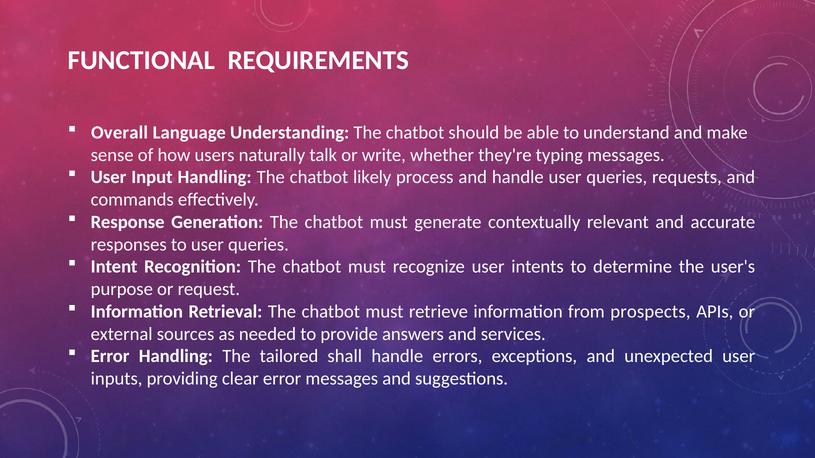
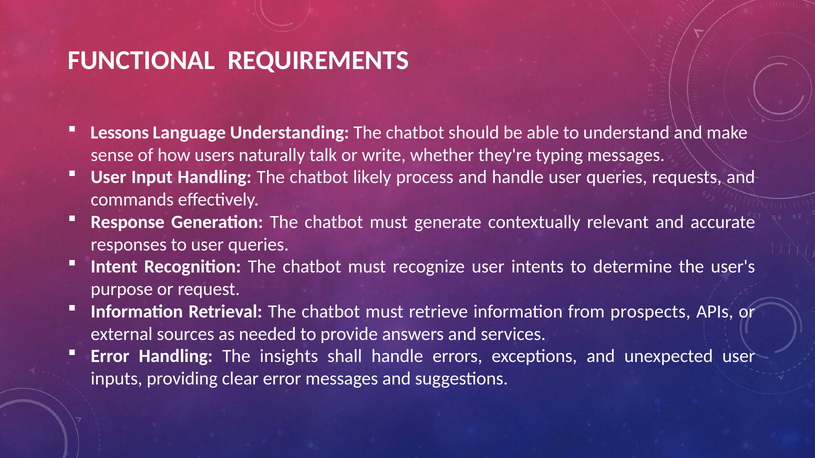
Overall: Overall -> Lessons
tailored: tailored -> insights
